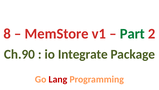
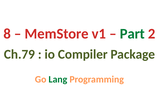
Ch.90: Ch.90 -> Ch.79
Integrate: Integrate -> Compiler
Lang colour: red -> green
